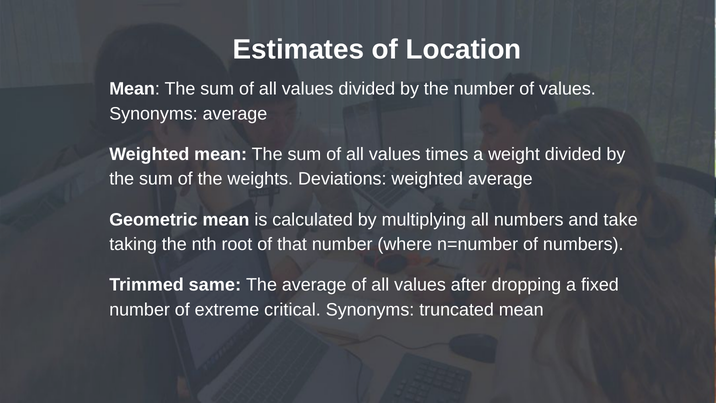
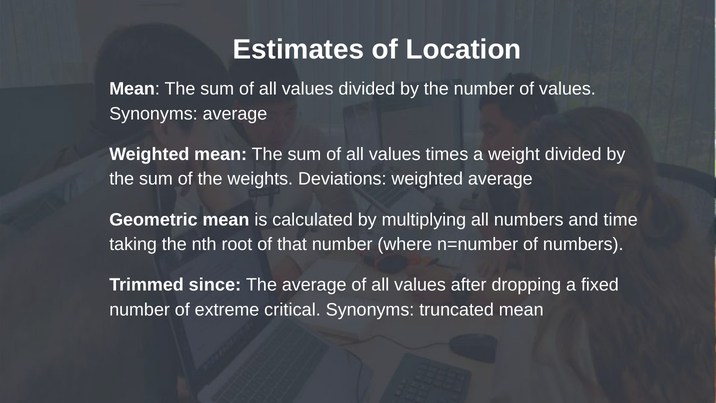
take: take -> time
same: same -> since
